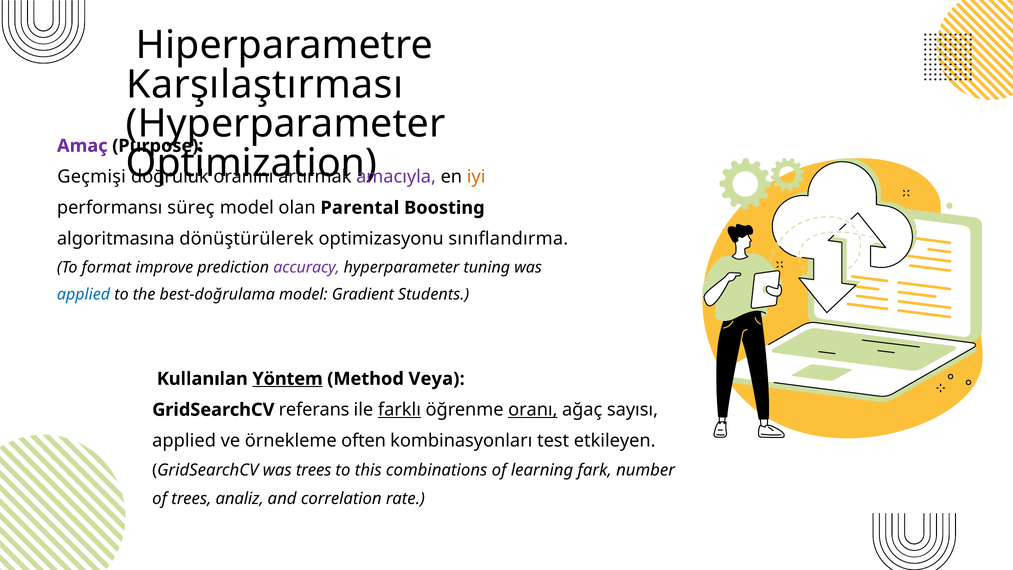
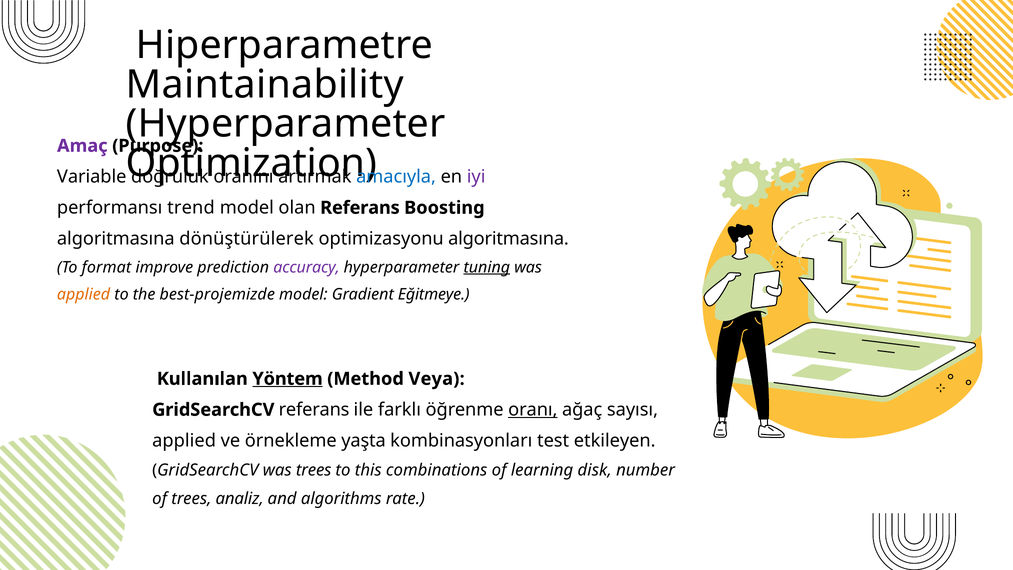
Karşılaştırması: Karşılaştırması -> Maintainability
Geçmişi: Geçmişi -> Variable
amacıyla colour: purple -> blue
iyi colour: orange -> purple
süreç: süreç -> trend
olan Parental: Parental -> Referans
optimizasyonu sınıflandırma: sınıflandırma -> algoritmasına
tuning underline: none -> present
applied at (84, 295) colour: blue -> orange
best-doğrulama: best-doğrulama -> best-projemizde
Students: Students -> Eğitmeye
farklı underline: present -> none
often: often -> yaşta
fark: fark -> disk
correlation: correlation -> algorithms
